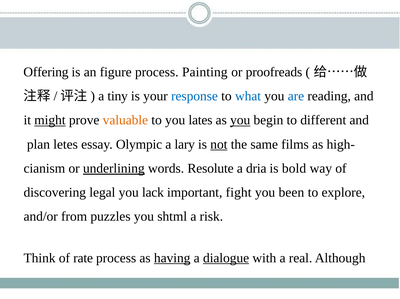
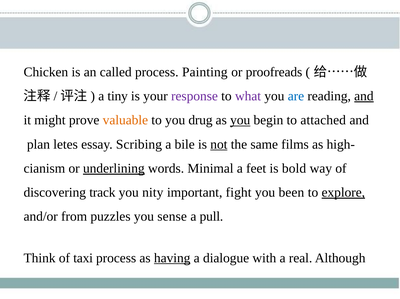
Offering: Offering -> Chicken
figure: figure -> called
response colour: blue -> purple
what colour: blue -> purple
and at (364, 96) underline: none -> present
might underline: present -> none
lates: lates -> drug
different: different -> attached
Olympic: Olympic -> Scribing
lary: lary -> bile
Resolute: Resolute -> Minimal
dria: dria -> feet
legal: legal -> track
lack: lack -> nity
explore underline: none -> present
shtml: shtml -> sense
risk: risk -> pull
rate: rate -> taxi
dialogue underline: present -> none
